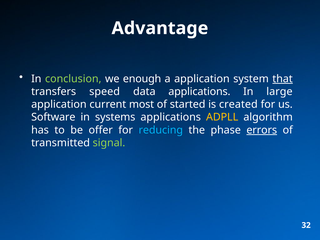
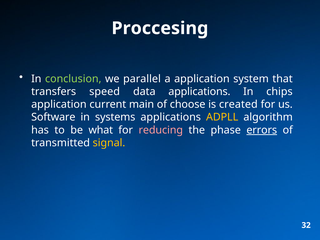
Advantage: Advantage -> Proccesing
enough: enough -> parallel
that underline: present -> none
large: large -> chips
most: most -> main
started: started -> choose
offer: offer -> what
reducing colour: light blue -> pink
signal colour: light green -> yellow
